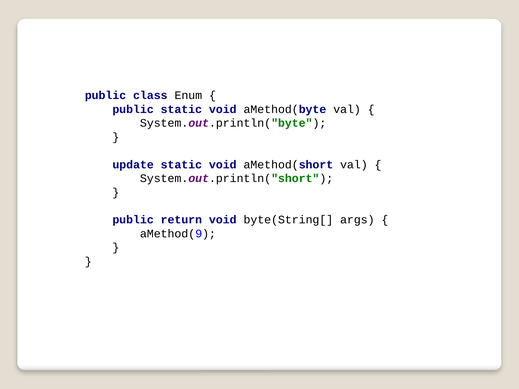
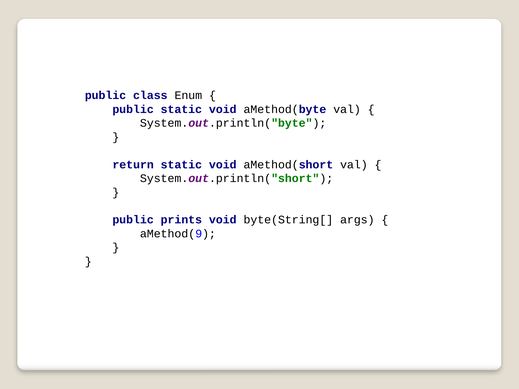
update: update -> return
return: return -> prints
